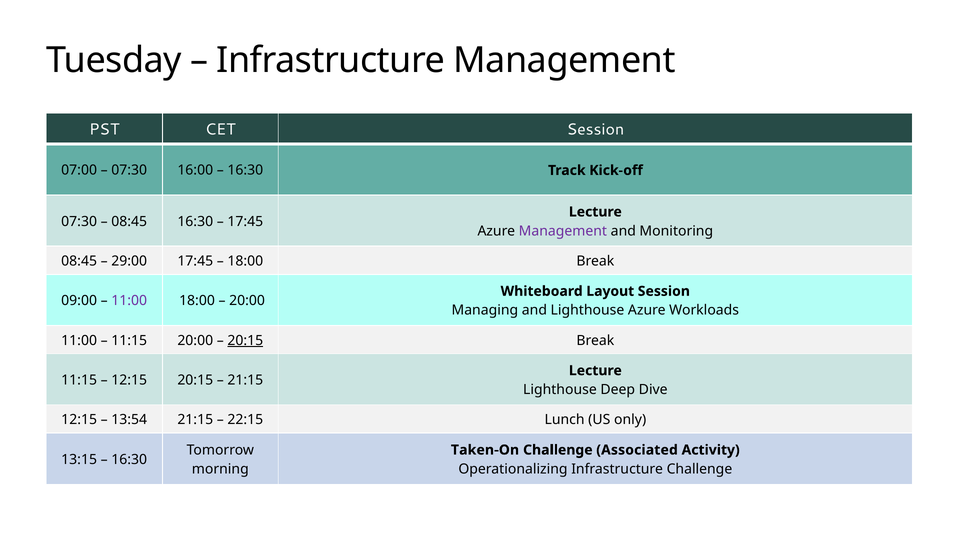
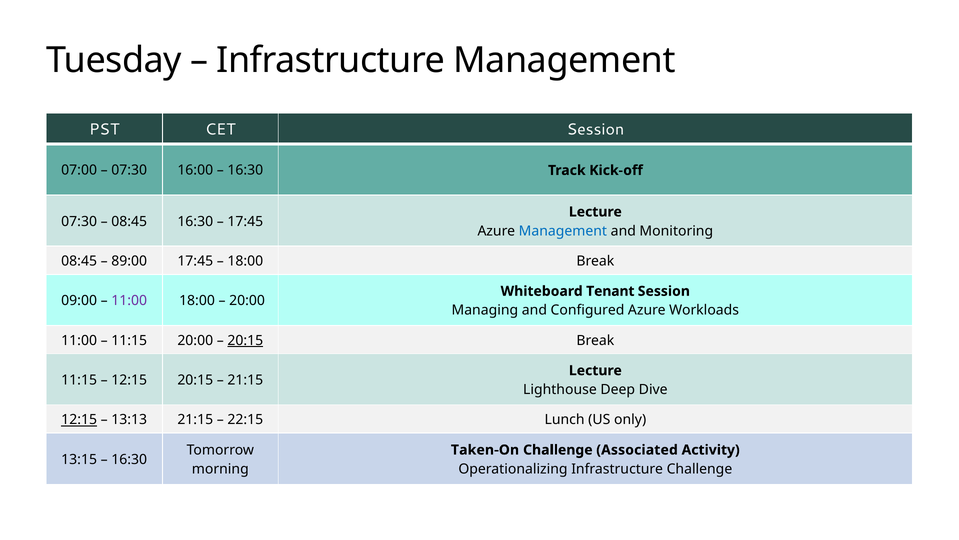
Management at (563, 231) colour: purple -> blue
29:00: 29:00 -> 89:00
Layout: Layout -> Tenant
and Lighthouse: Lighthouse -> Configured
12:15 at (79, 419) underline: none -> present
13:54: 13:54 -> 13:13
